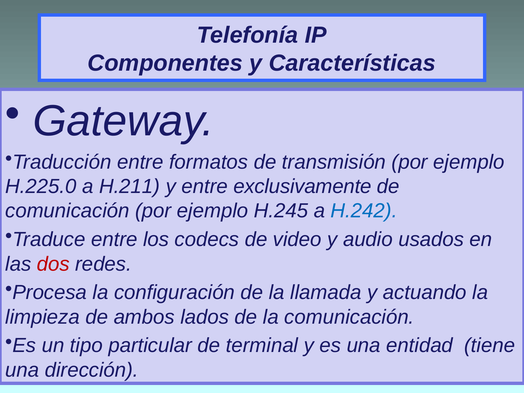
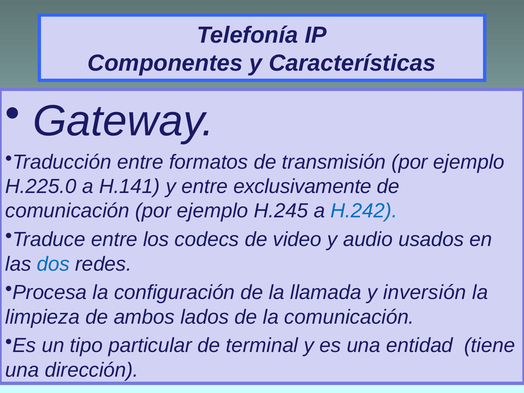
H.211: H.211 -> H.141
dos colour: red -> blue
actuando: actuando -> inversión
